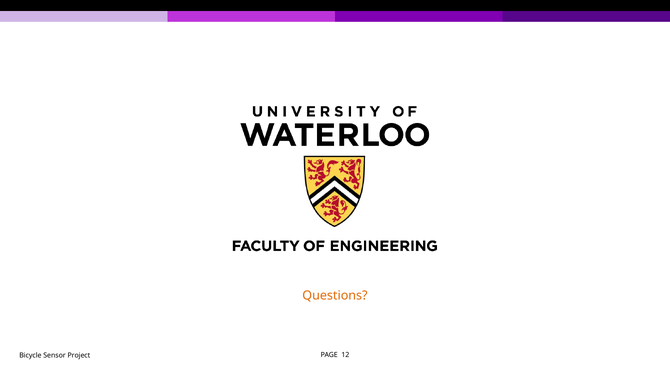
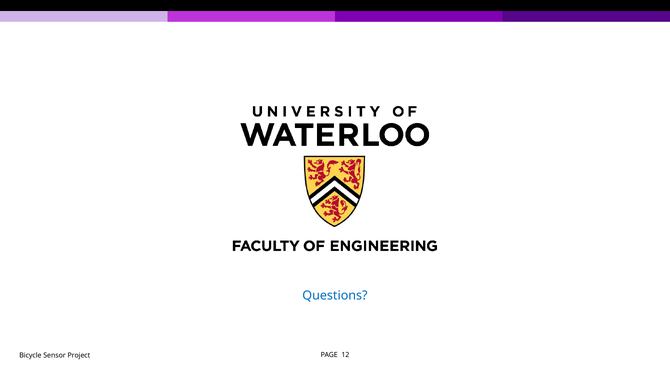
Questions colour: orange -> blue
